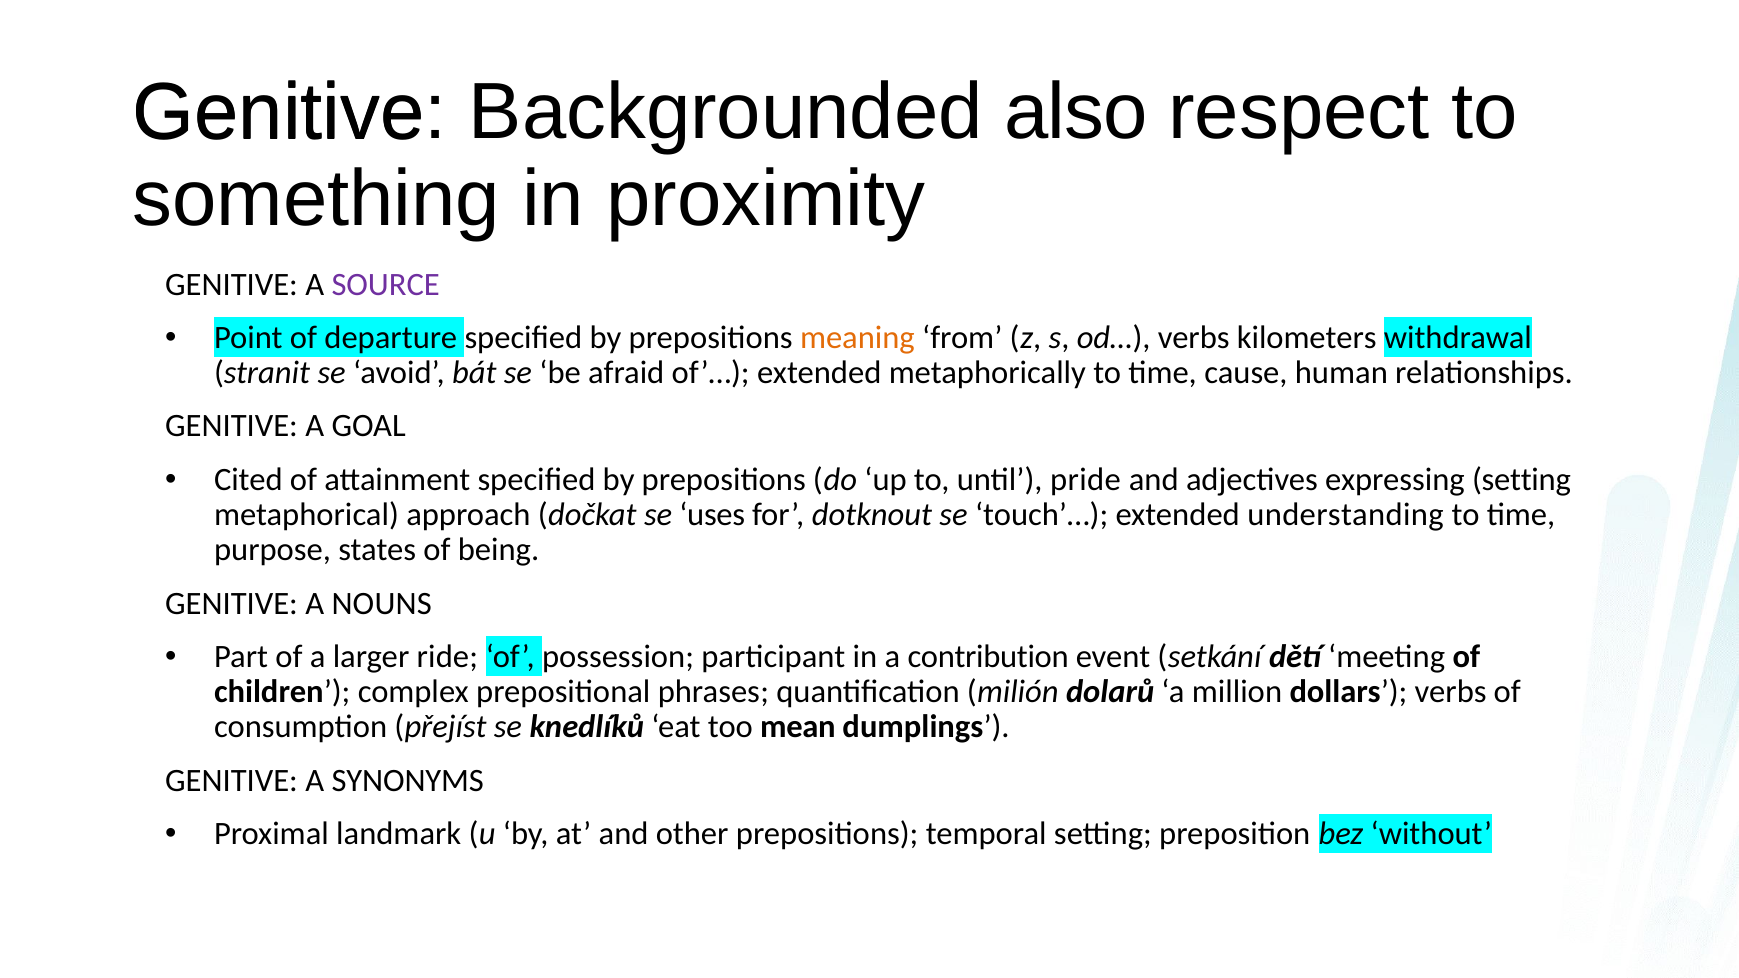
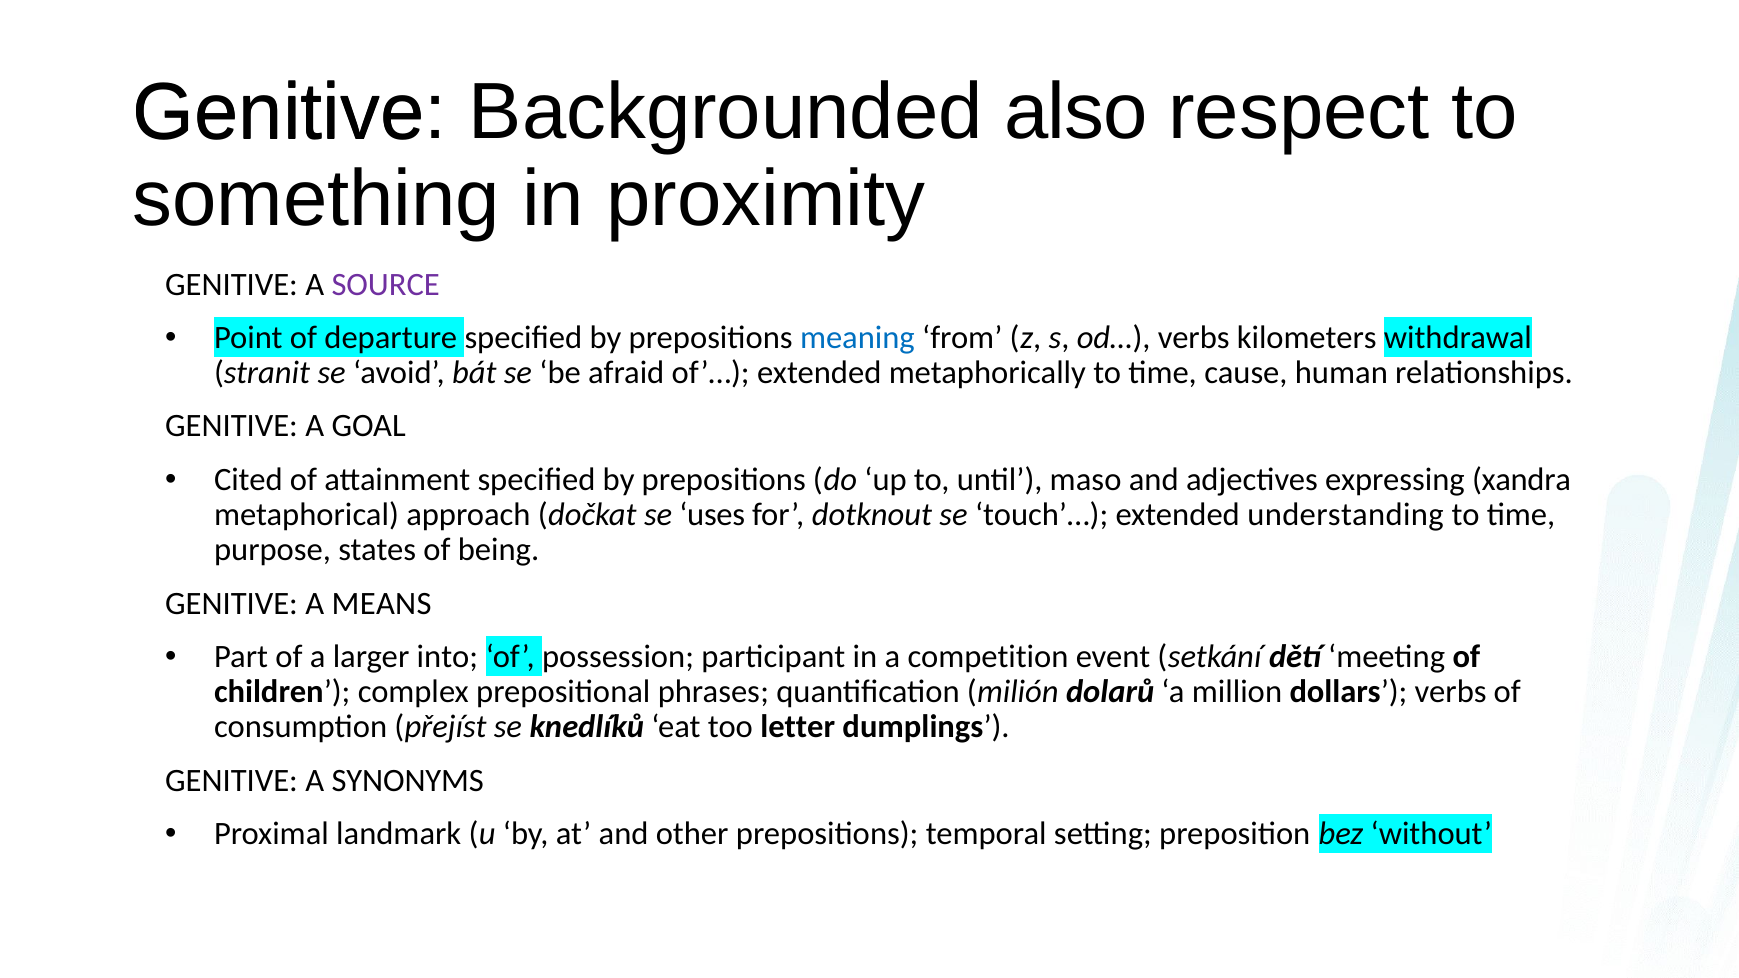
meaning colour: orange -> blue
pride: pride -> maso
expressing setting: setting -> xandra
NOUNS: NOUNS -> MEANS
ride: ride -> into
contribution: contribution -> competition
mean: mean -> letter
